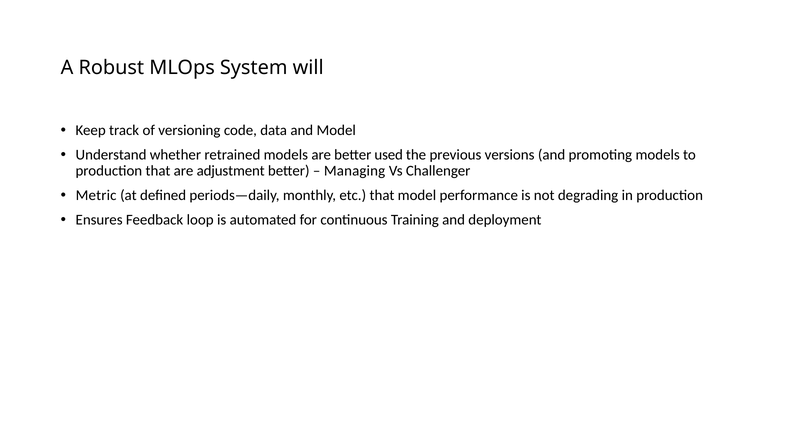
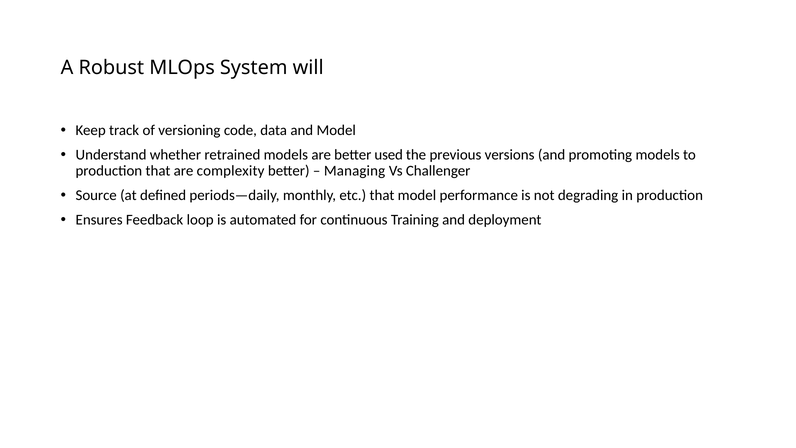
adjustment: adjustment -> complexity
Metric: Metric -> Source
